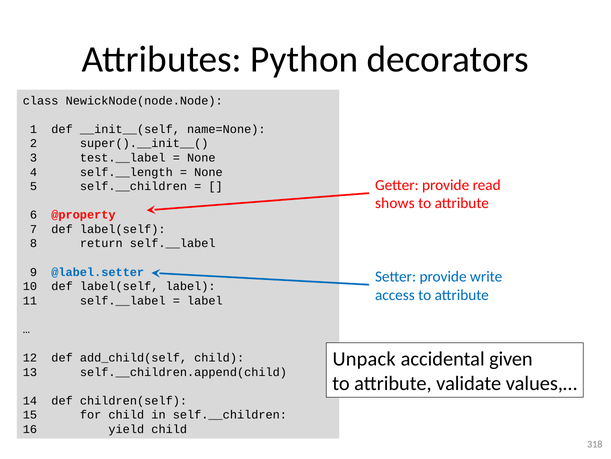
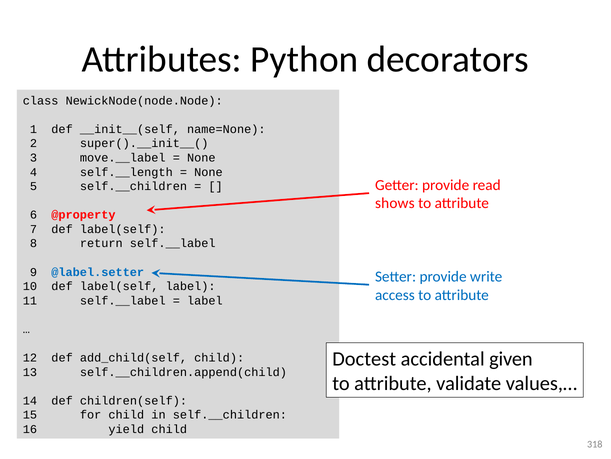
test.__label: test.__label -> move.__label
Unpack: Unpack -> Doctest
